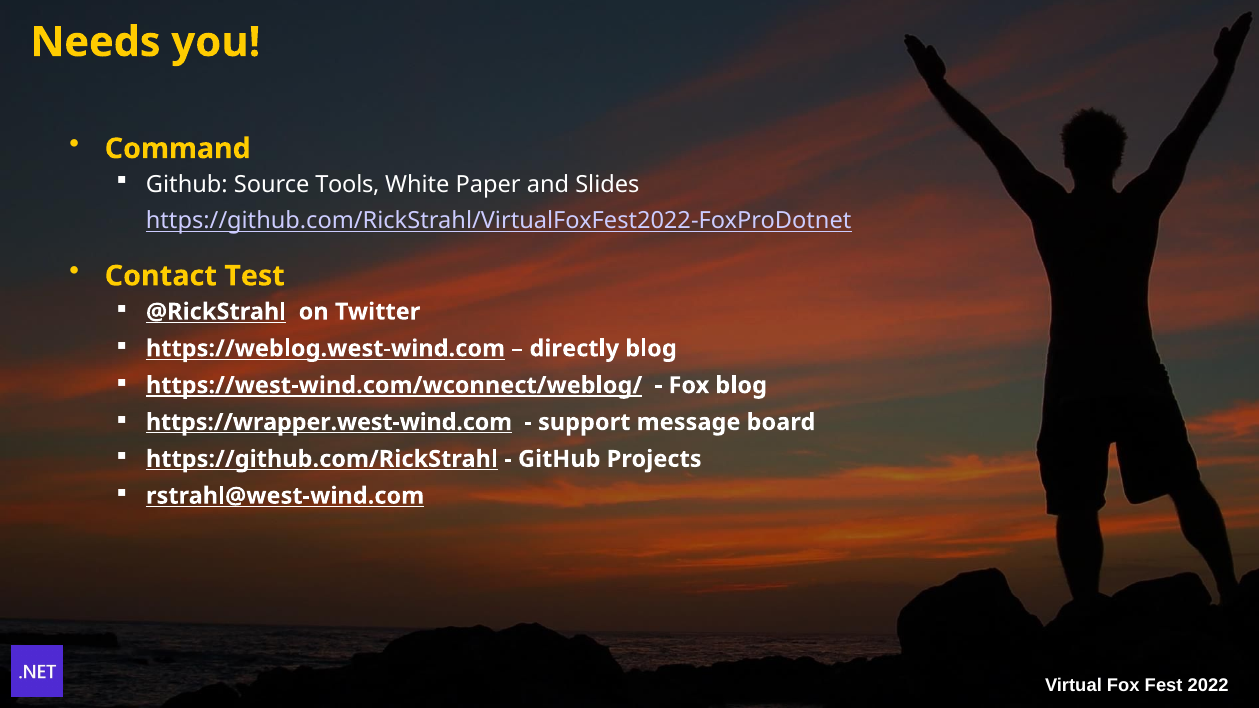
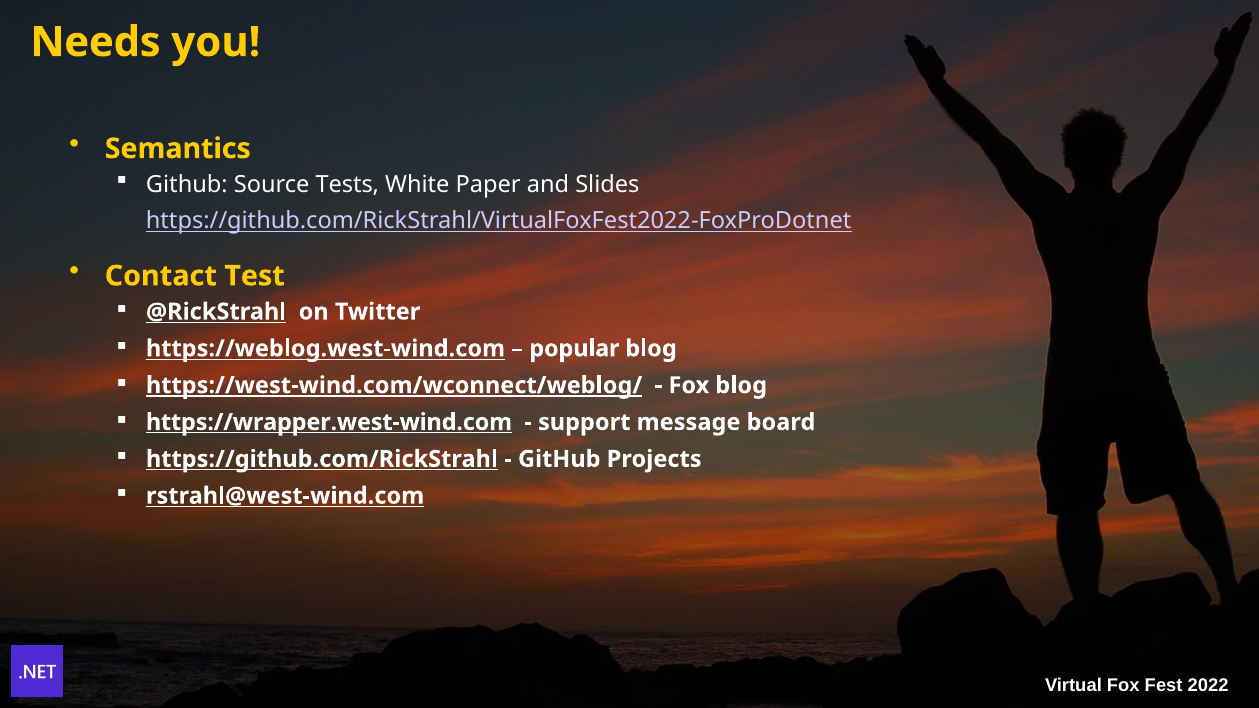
Command: Command -> Semantics
Tools: Tools -> Tests
directly: directly -> popular
